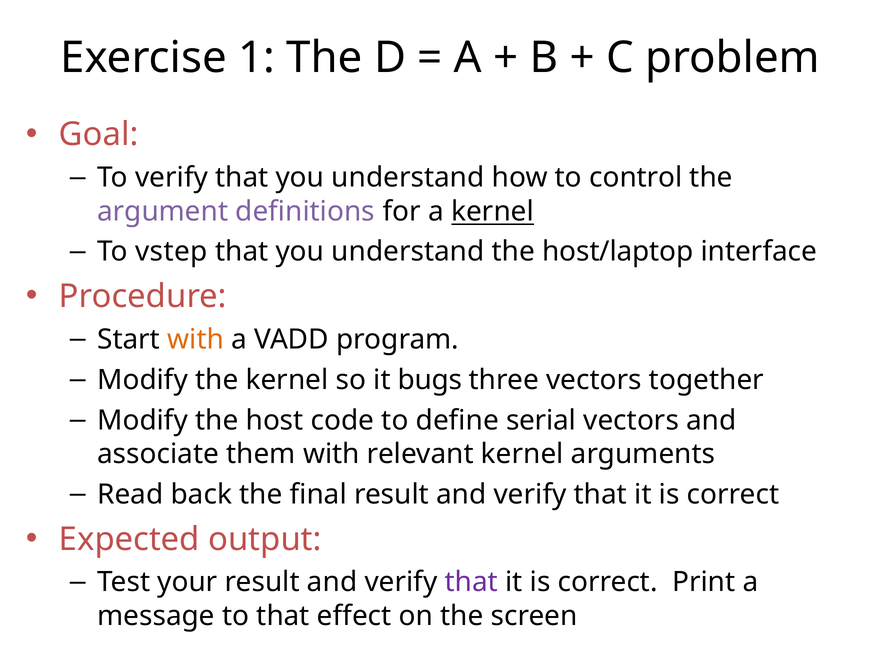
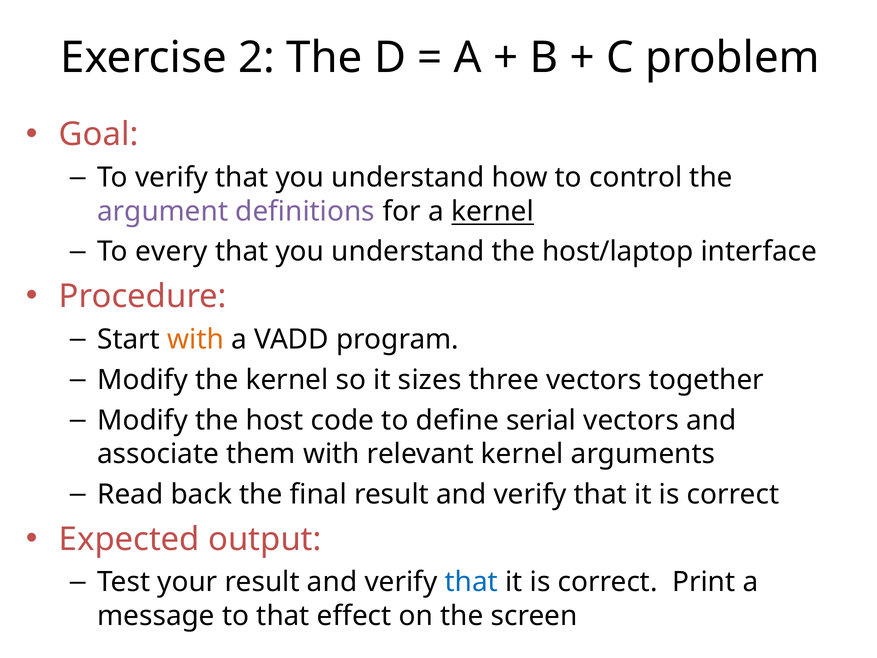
1: 1 -> 2
vstep: vstep -> every
bugs: bugs -> sizes
that at (471, 582) colour: purple -> blue
